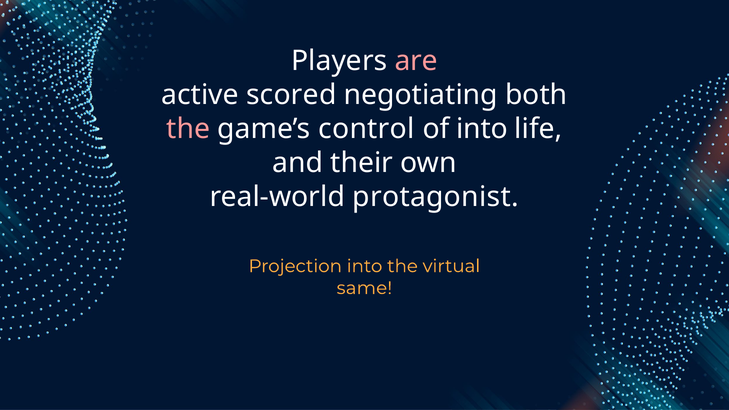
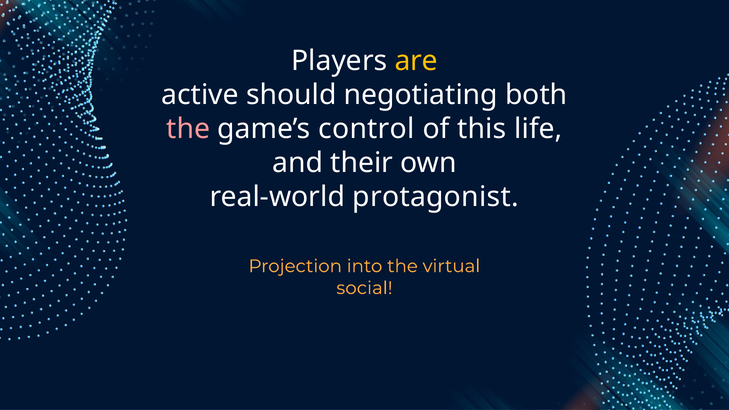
are colour: pink -> yellow
scored: scored -> should
of into: into -> this
same: same -> social
